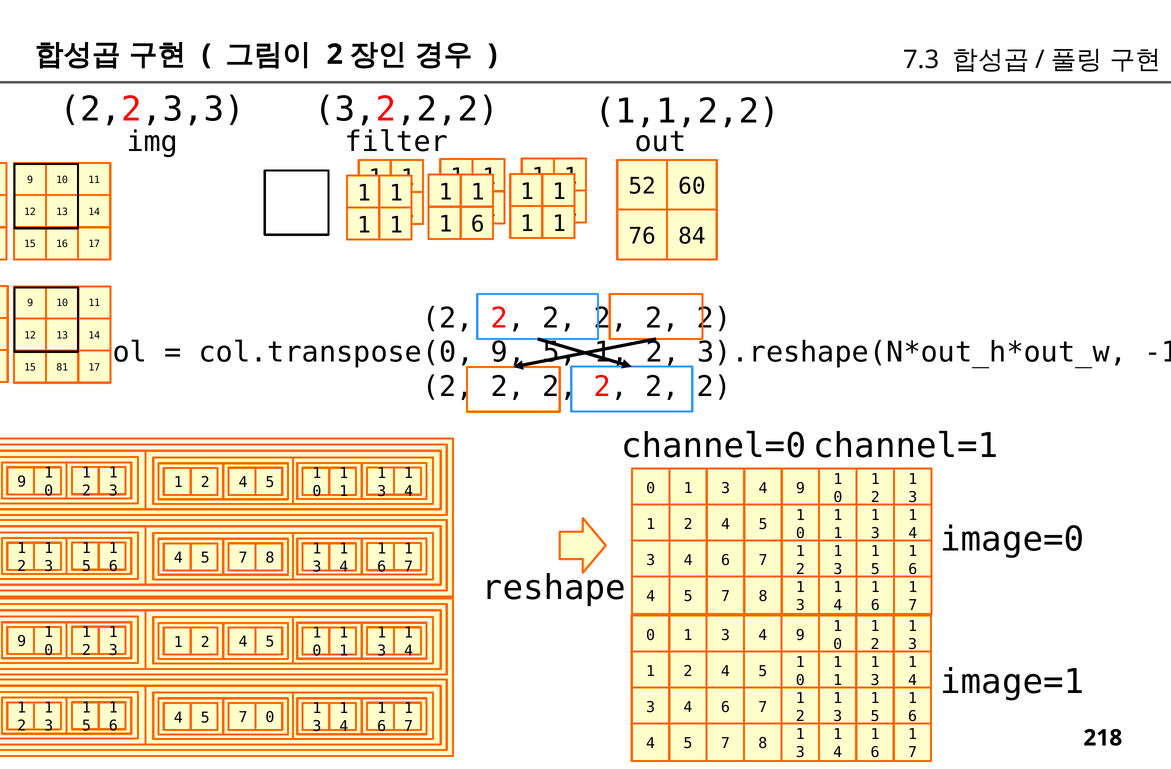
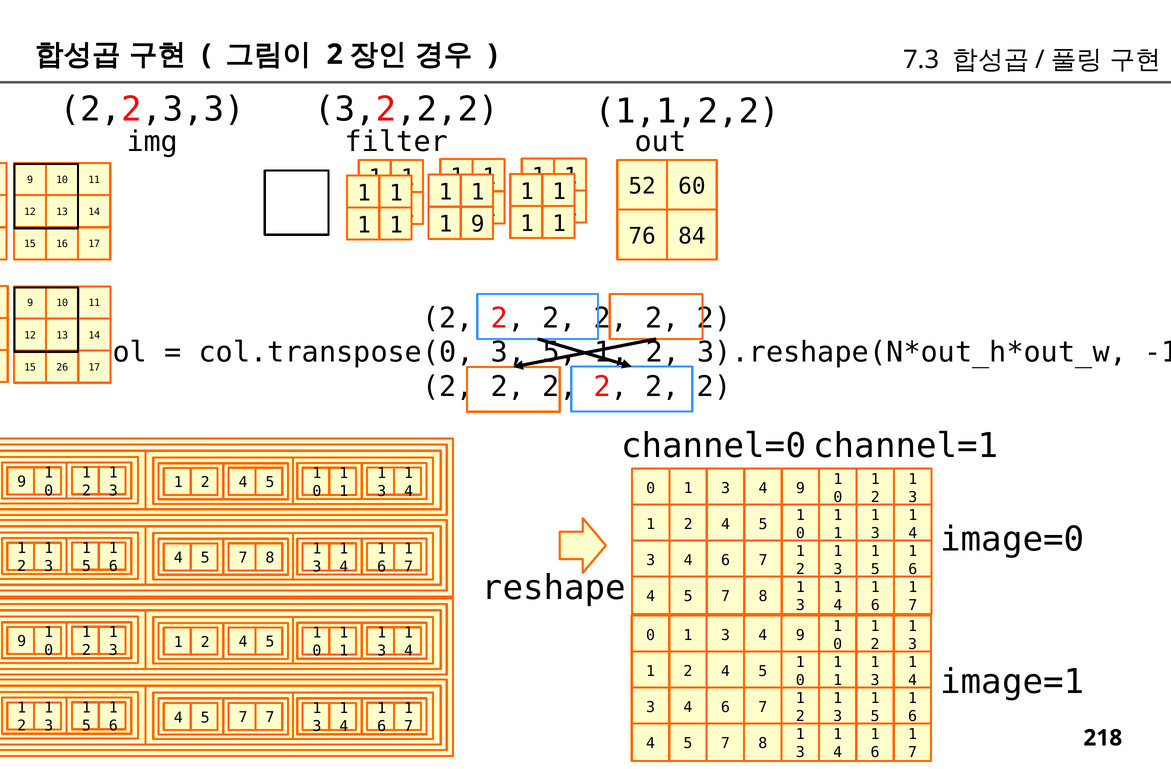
6 at (478, 224): 6 -> 9
col.transpose(0 9: 9 -> 3
81: 81 -> 26
5 7 0: 0 -> 7
